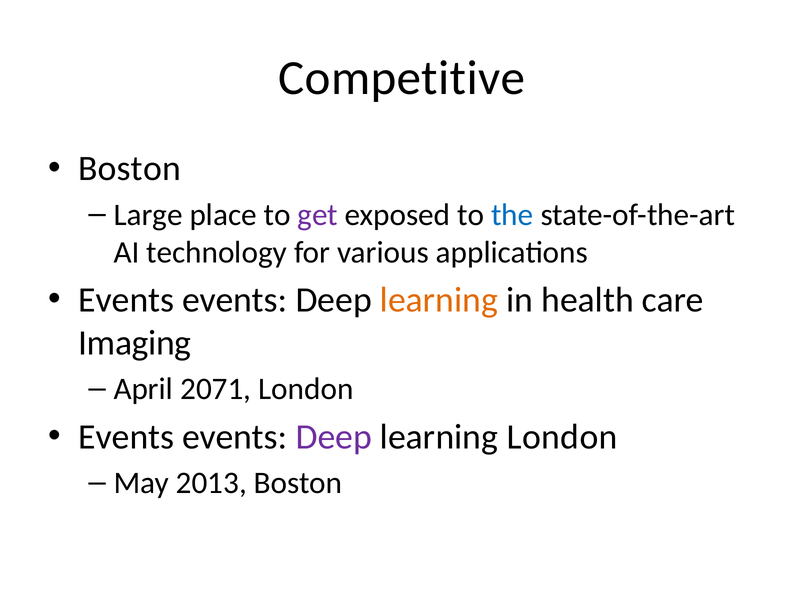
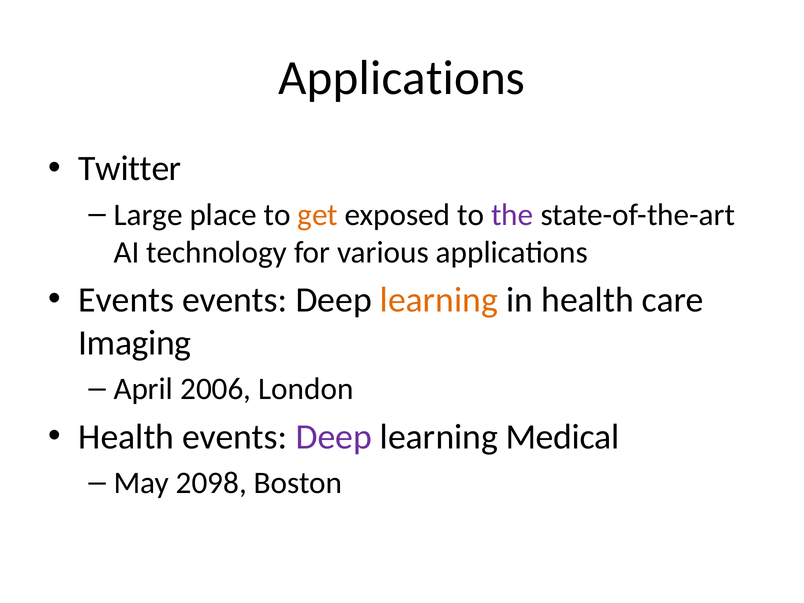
Competitive at (402, 78): Competitive -> Applications
Boston at (130, 169): Boston -> Twitter
get colour: purple -> orange
the colour: blue -> purple
2071: 2071 -> 2006
Events at (126, 437): Events -> Health
learning London: London -> Medical
2013: 2013 -> 2098
